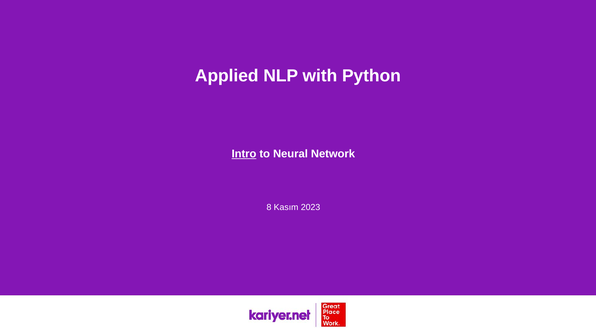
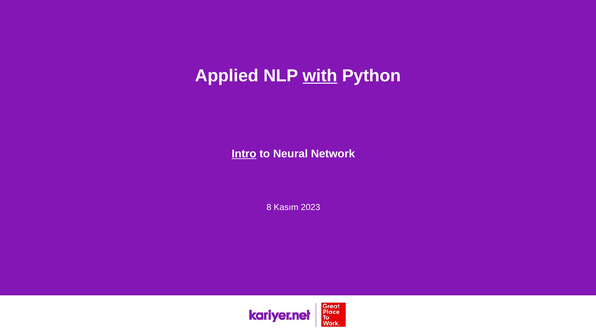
with underline: none -> present
